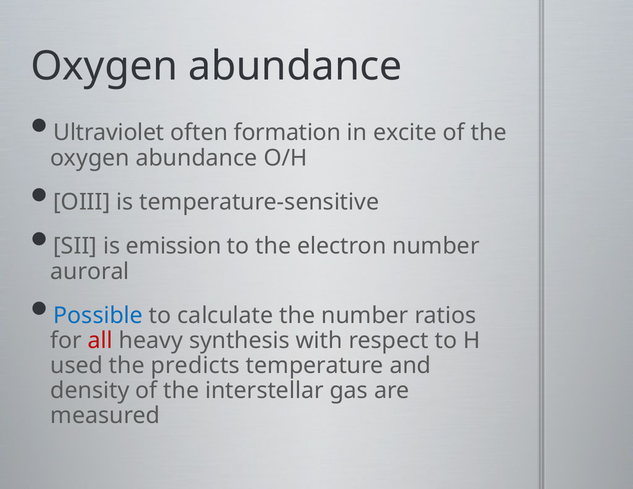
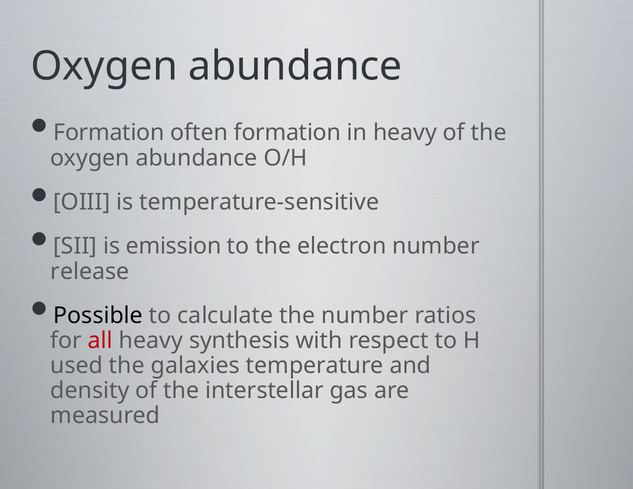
Ultraviolet at (109, 133): Ultraviolet -> Formation
in excite: excite -> heavy
auroral: auroral -> release
Possible colour: blue -> black
predicts: predicts -> galaxies
